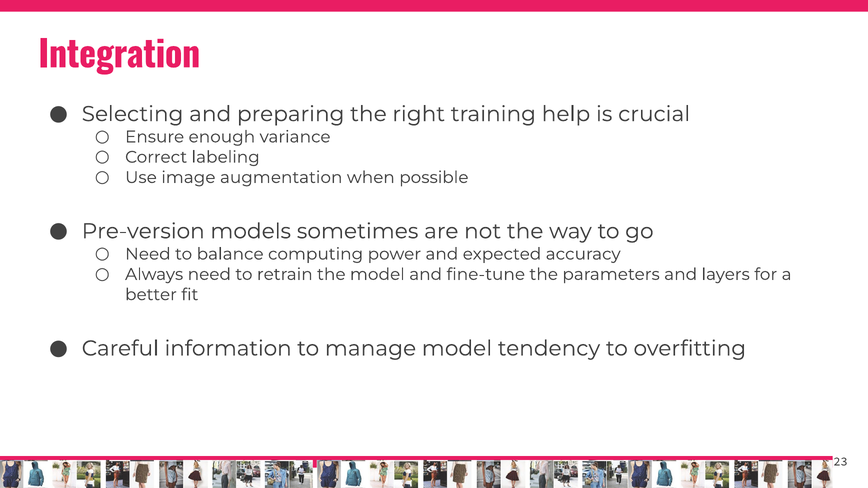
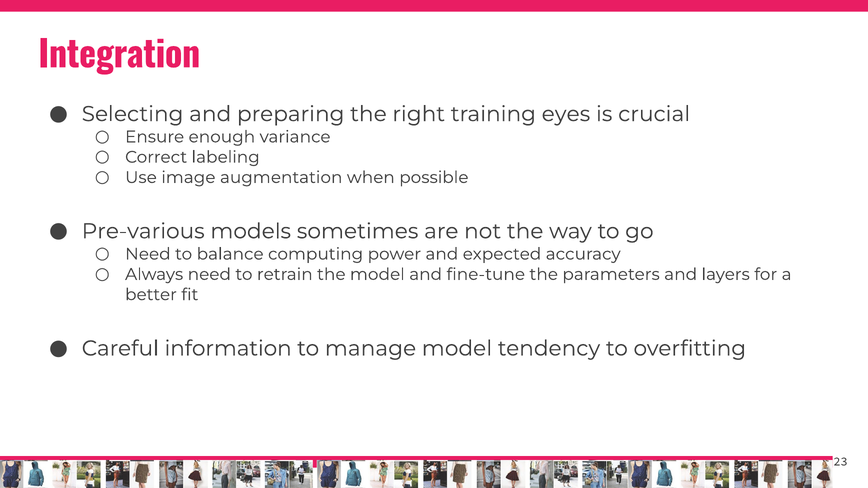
help: help -> eyes
Pre-version: Pre-version -> Pre-various
